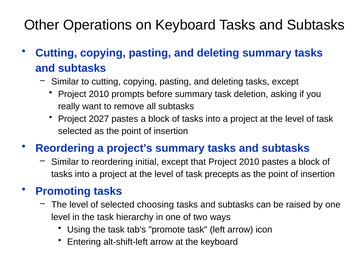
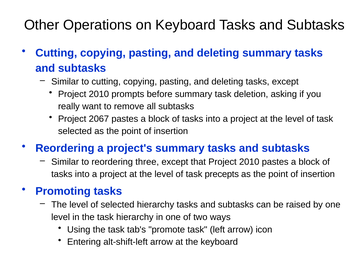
2027: 2027 -> 2067
initial: initial -> three
selected choosing: choosing -> hierarchy
